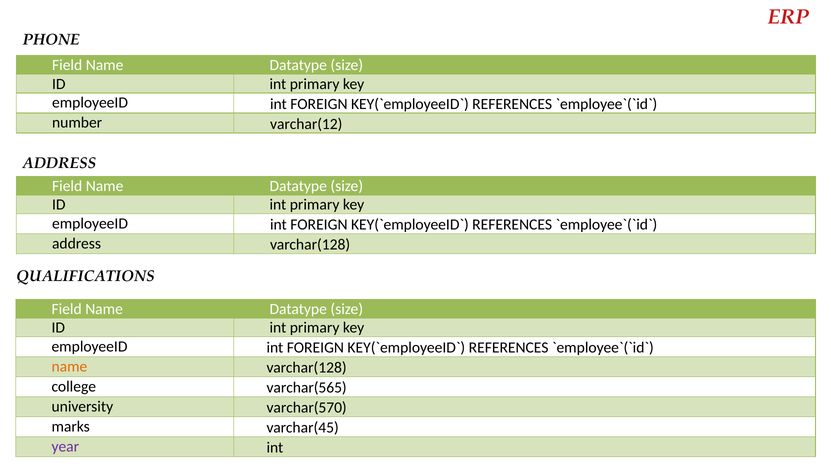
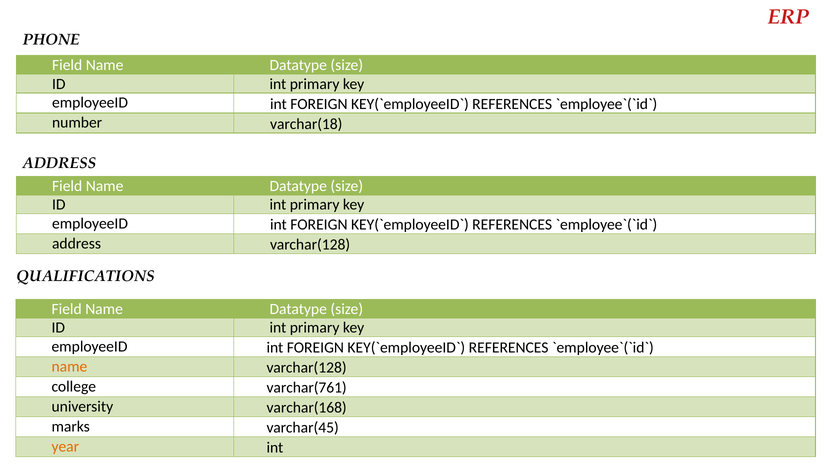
varchar(12: varchar(12 -> varchar(18
varchar(565: varchar(565 -> varchar(761
varchar(570: varchar(570 -> varchar(168
year colour: purple -> orange
